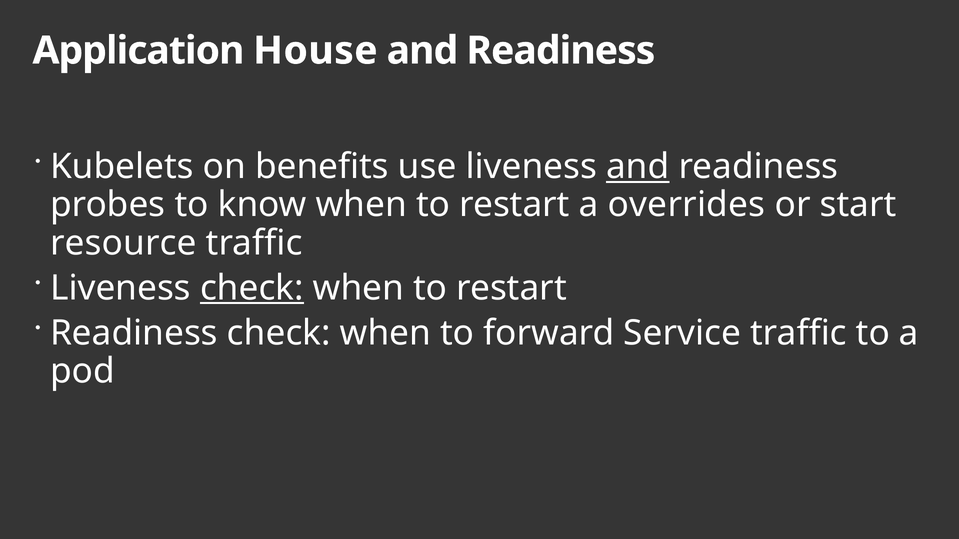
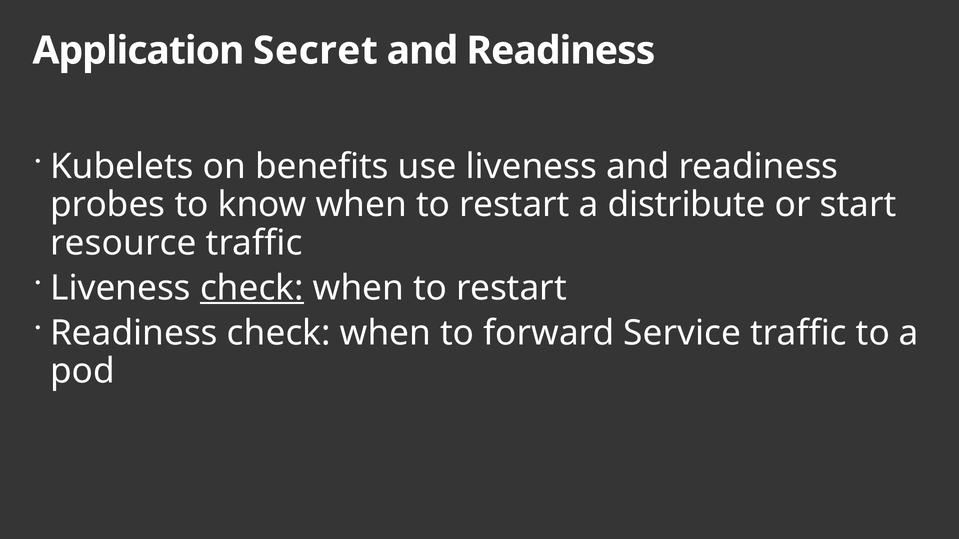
House: House -> Secret
and at (638, 167) underline: present -> none
overrides: overrides -> distribute
